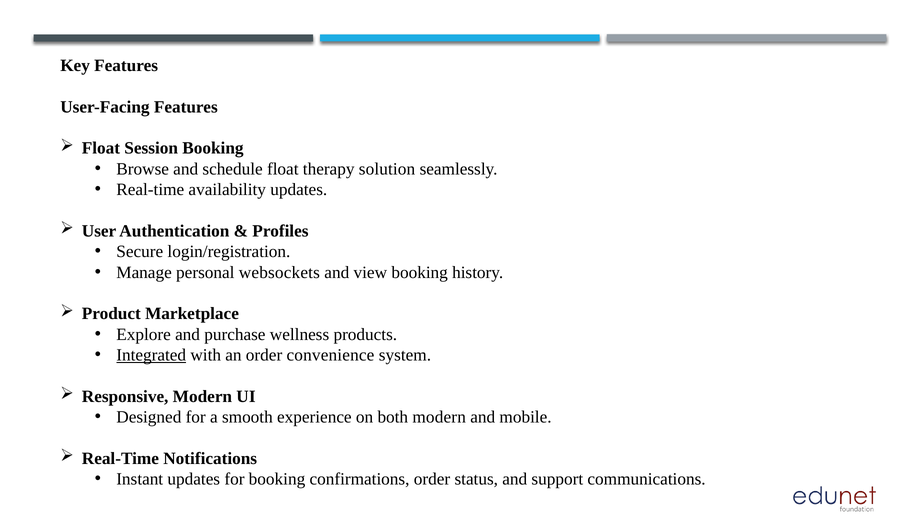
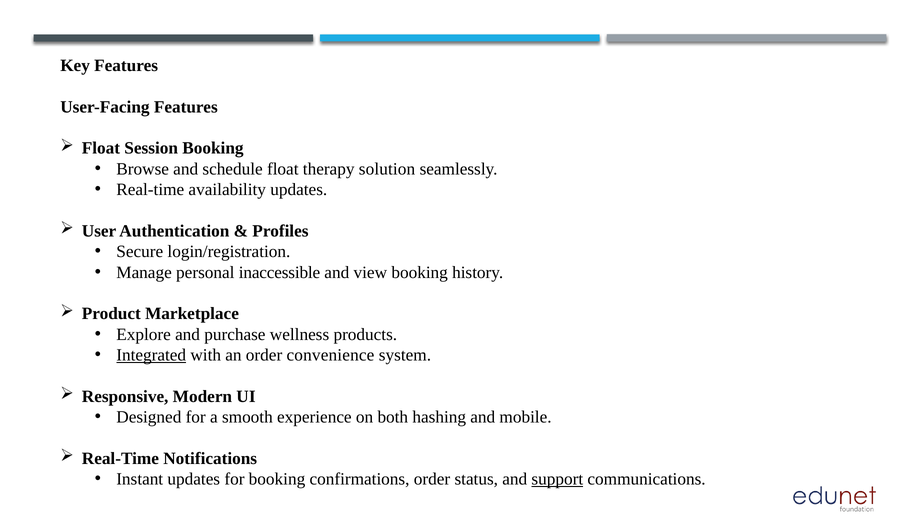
websockets: websockets -> inaccessible
both modern: modern -> hashing
support underline: none -> present
